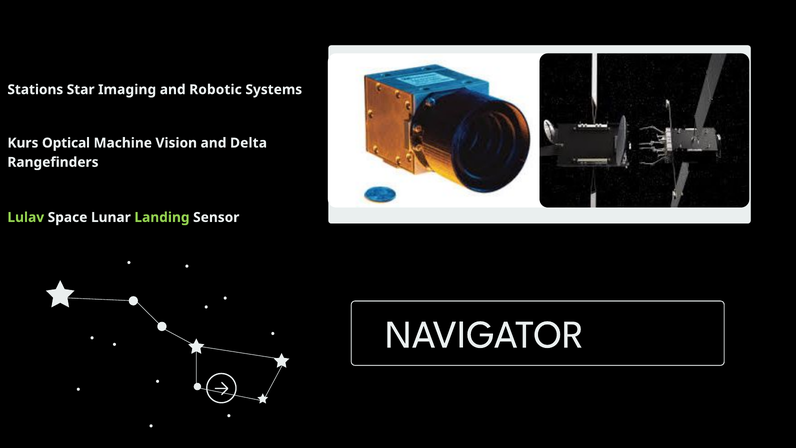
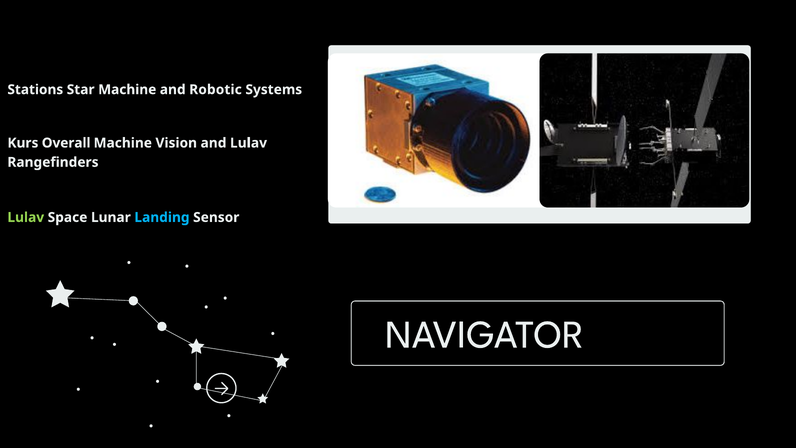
Star Imaging: Imaging -> Machine
Optical: Optical -> Overall
and Delta: Delta -> Lulav
Landing colour: light green -> light blue
